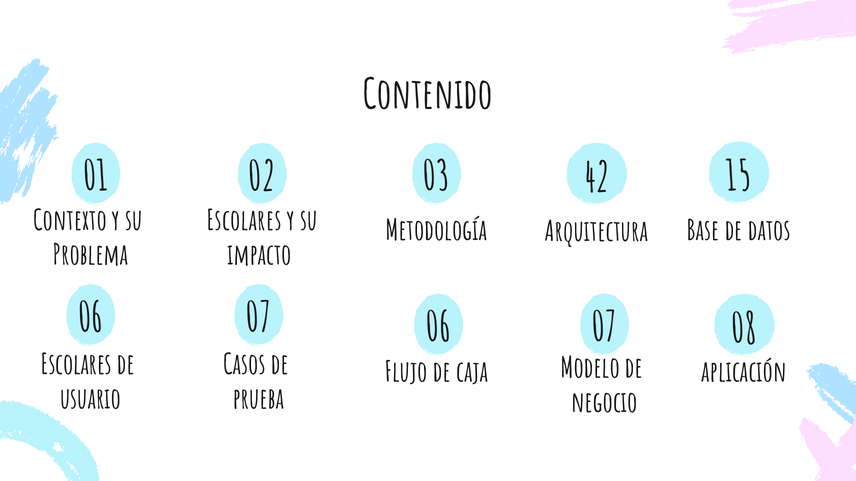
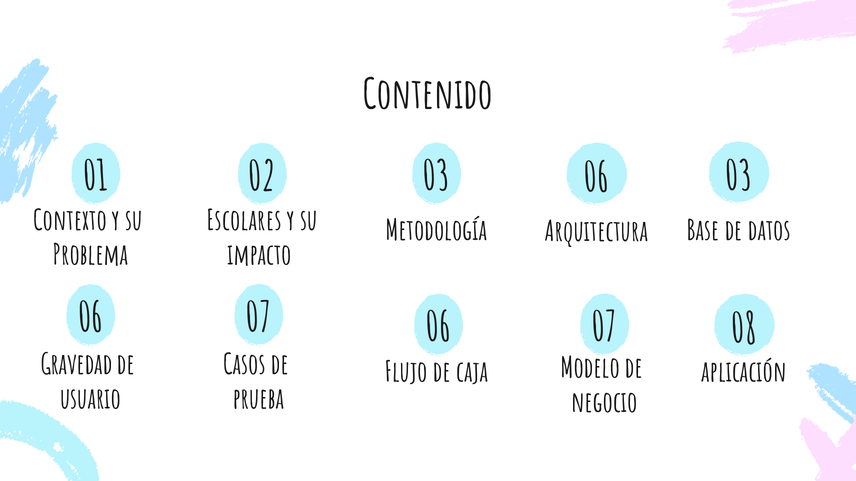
01 42: 42 -> 06
02 15: 15 -> 03
Escolares at (76, 365): Escolares -> Gravedad
